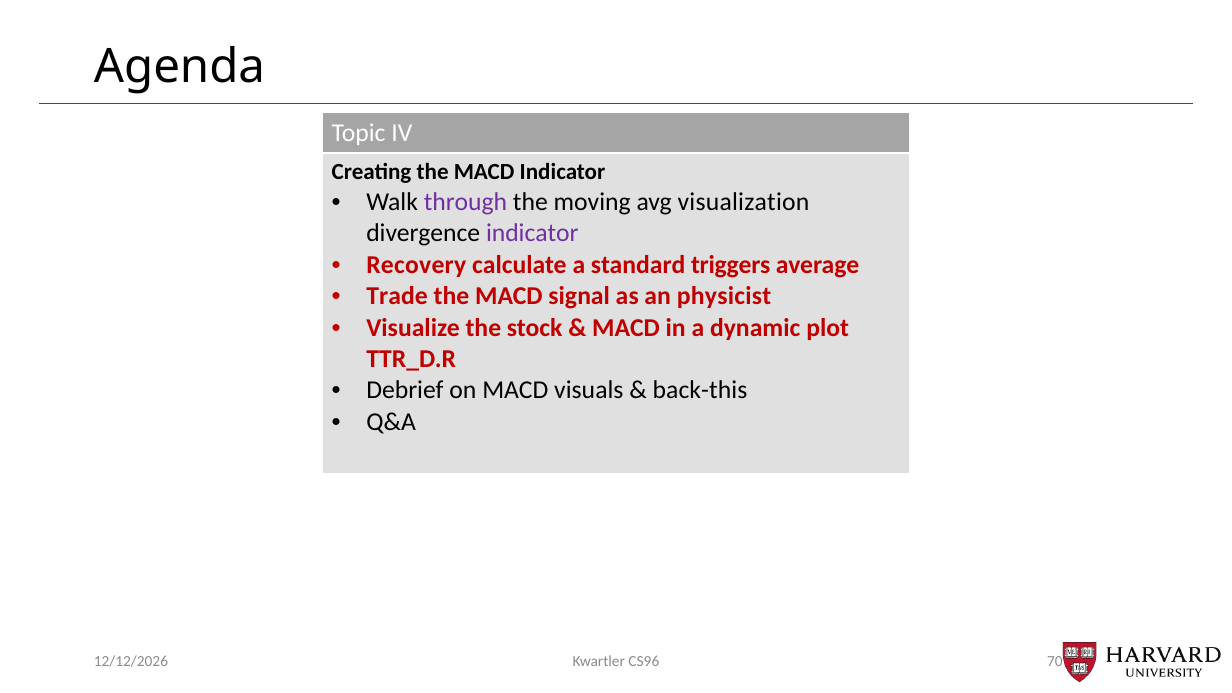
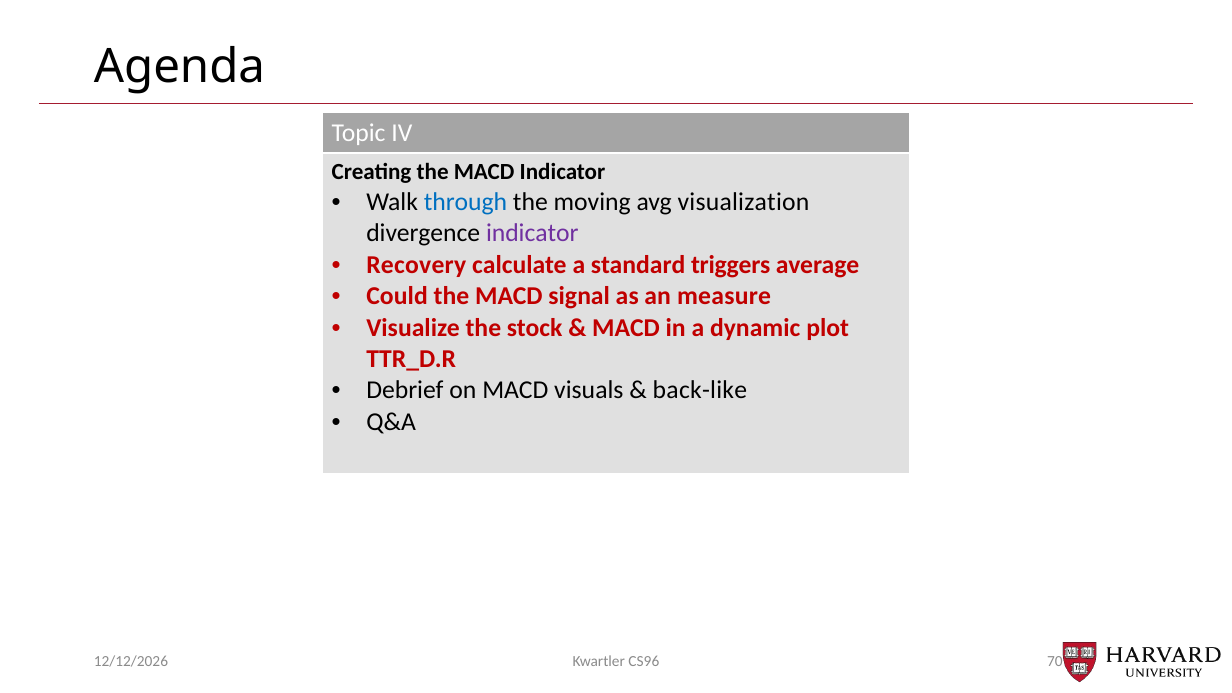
through colour: purple -> blue
Trade: Trade -> Could
physicist: physicist -> measure
back-this: back-this -> back-like
